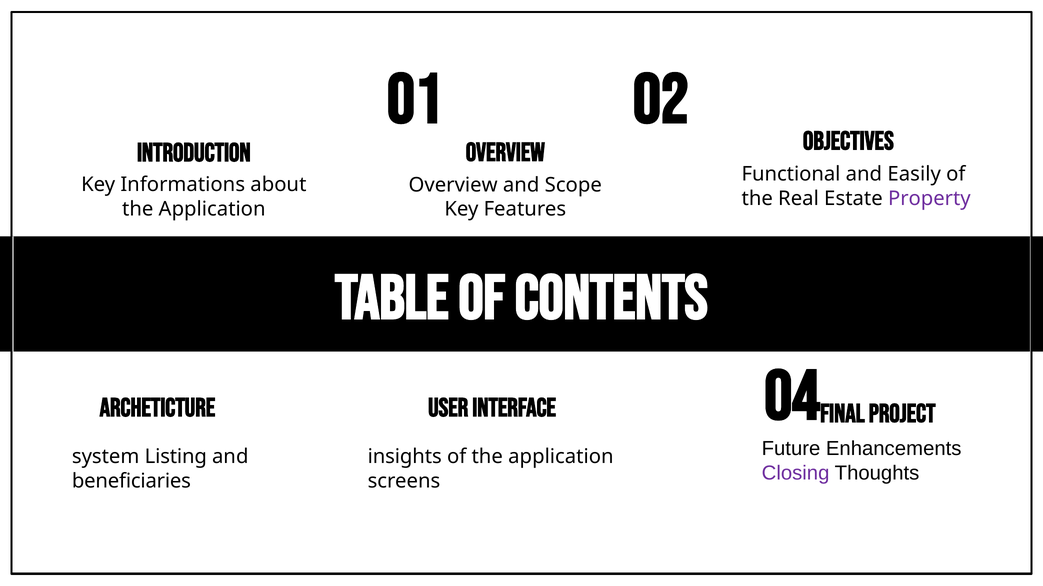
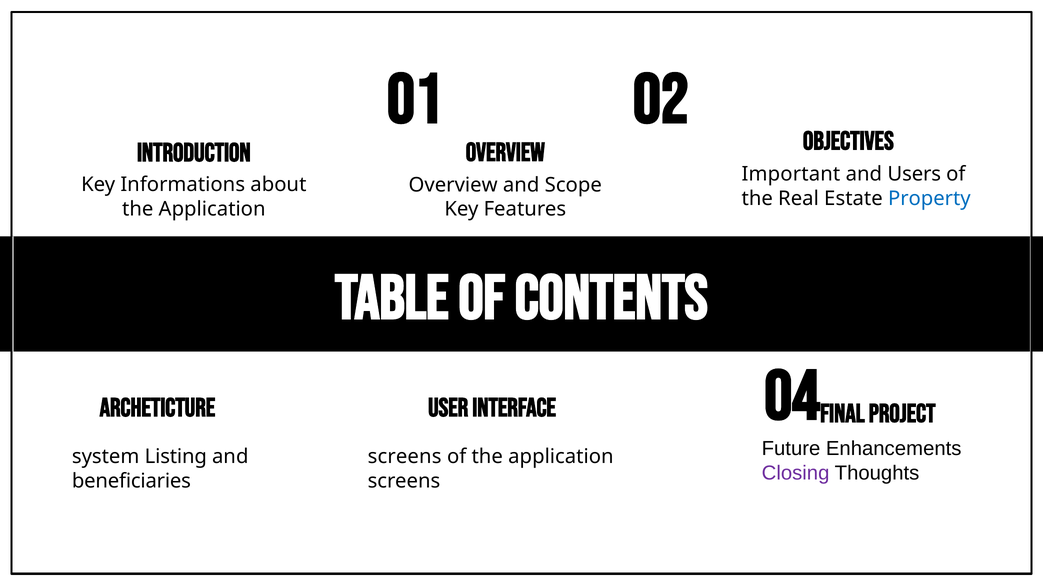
Functional: Functional -> Important
Easily: Easily -> Users
Property colour: purple -> blue
insights at (405, 457): insights -> screens
